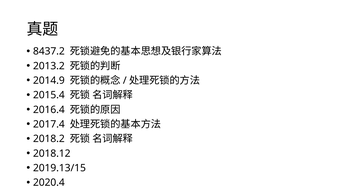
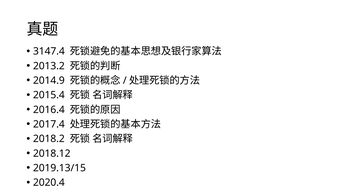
8437.2: 8437.2 -> 3147.4
